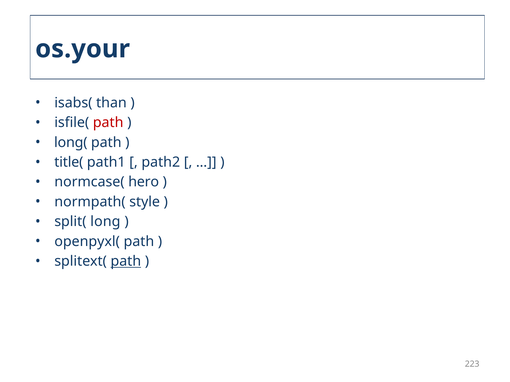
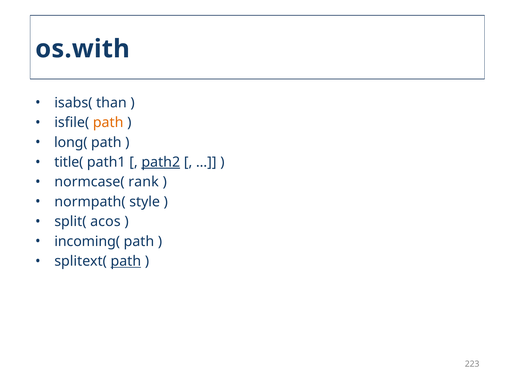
os.your: os.your -> os.with
path at (108, 123) colour: red -> orange
path2 underline: none -> present
hero: hero -> rank
long: long -> acos
openpyxl(: openpyxl( -> incoming(
